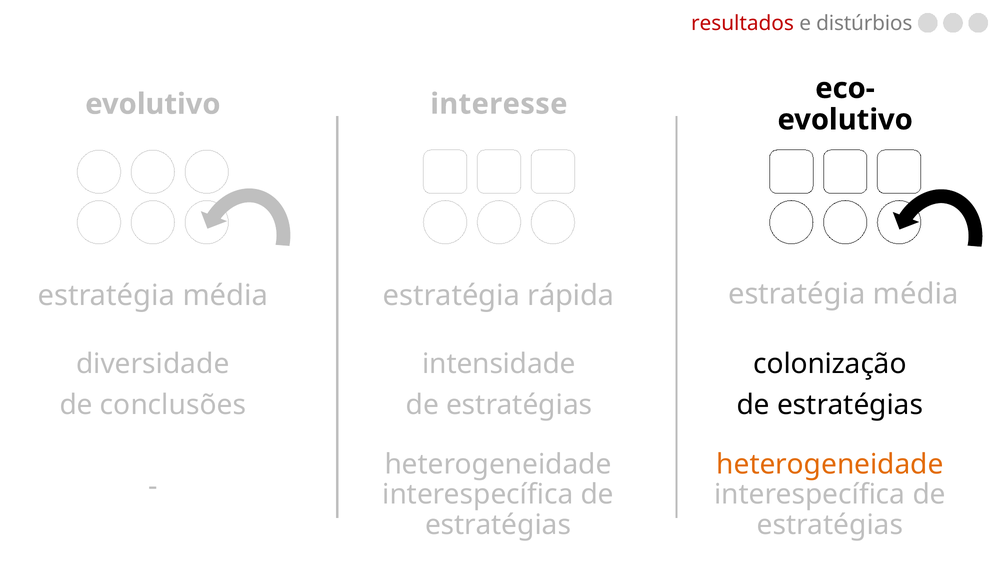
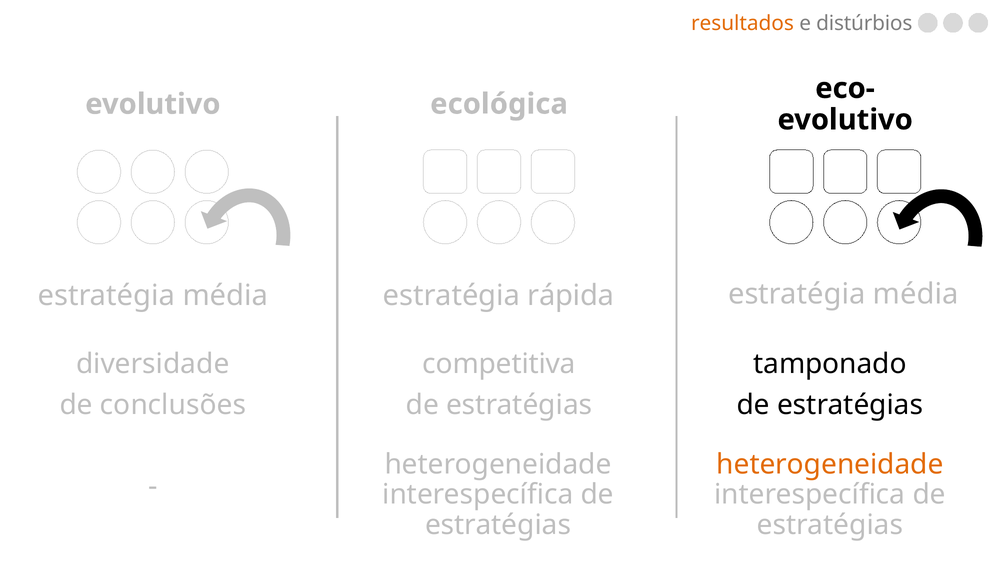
resultados colour: red -> orange
interesse: interesse -> ecológica
intensidade: intensidade -> competitiva
colonização: colonização -> tamponado
